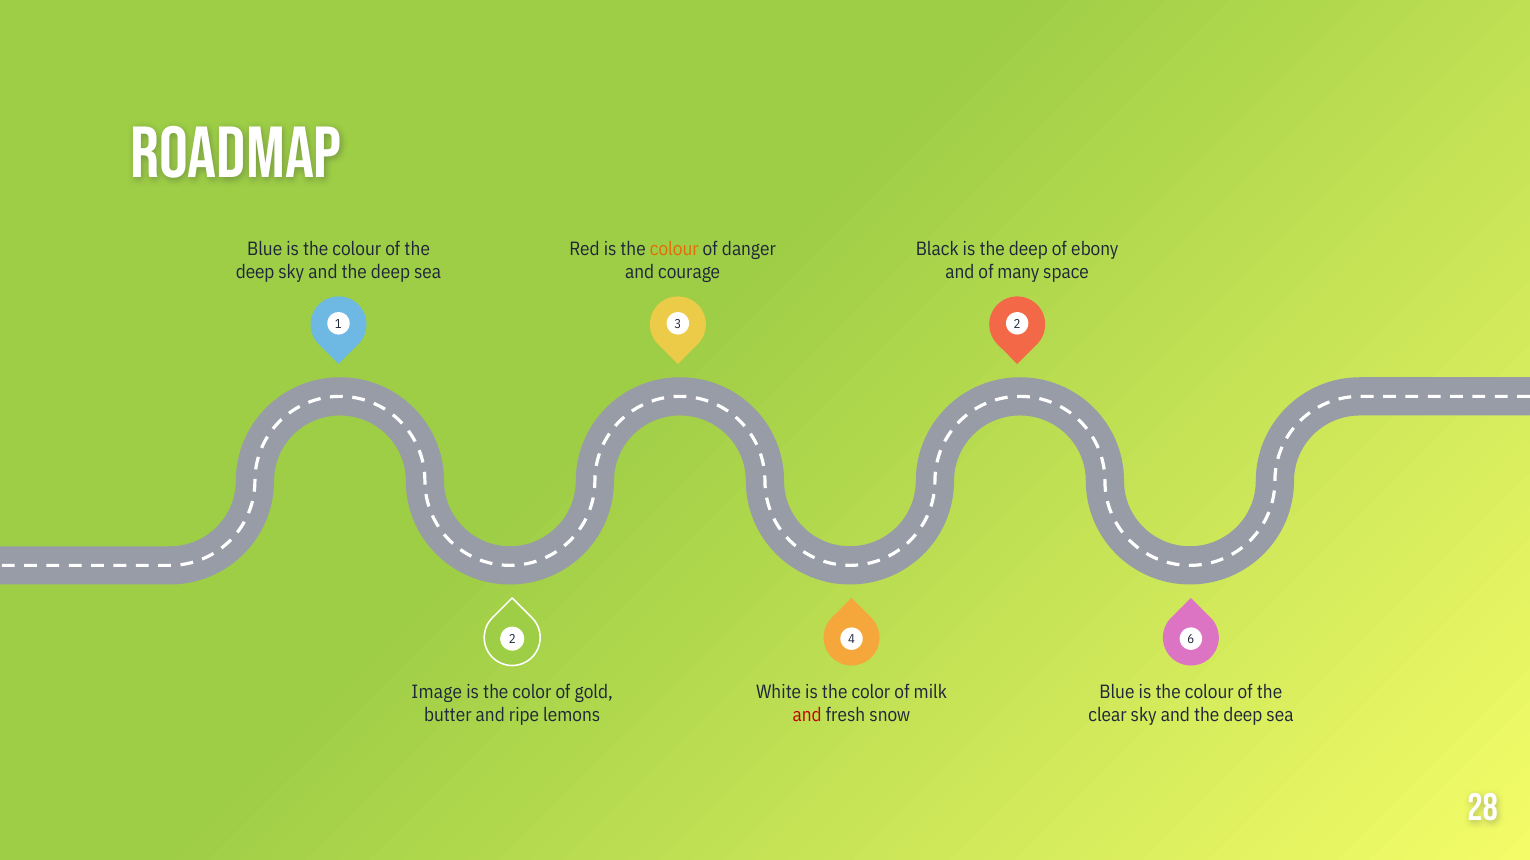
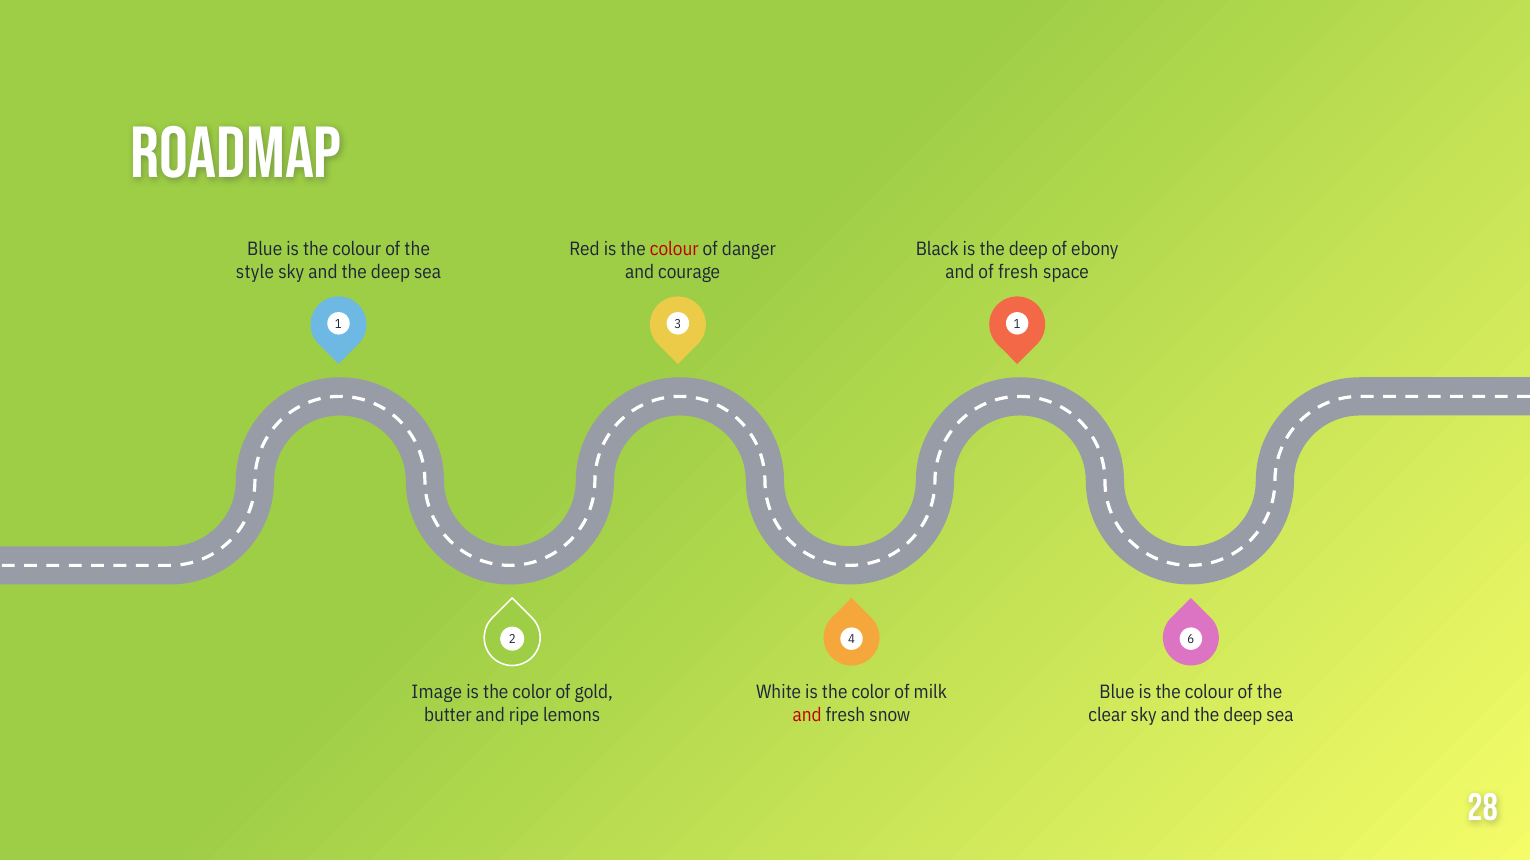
colour at (674, 249) colour: orange -> red
deep at (255, 272): deep -> style
of many: many -> fresh
3 2: 2 -> 1
